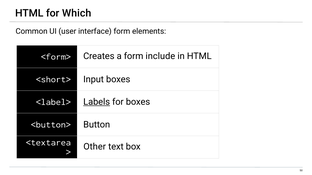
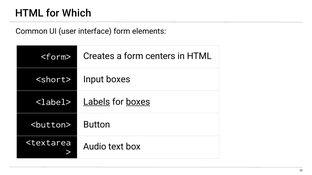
include: include -> centers
boxes at (138, 102) underline: none -> present
Other: Other -> Audio
